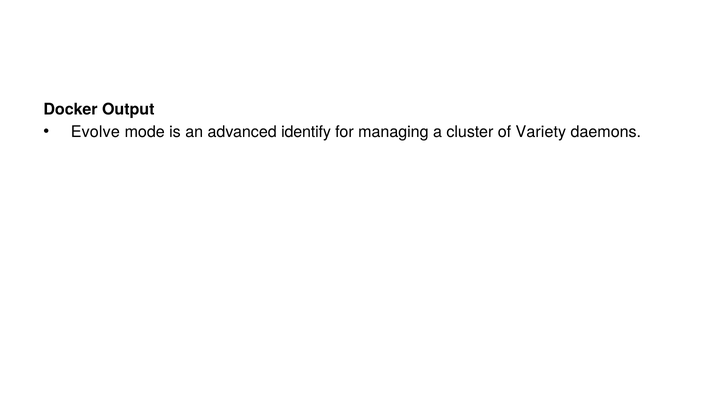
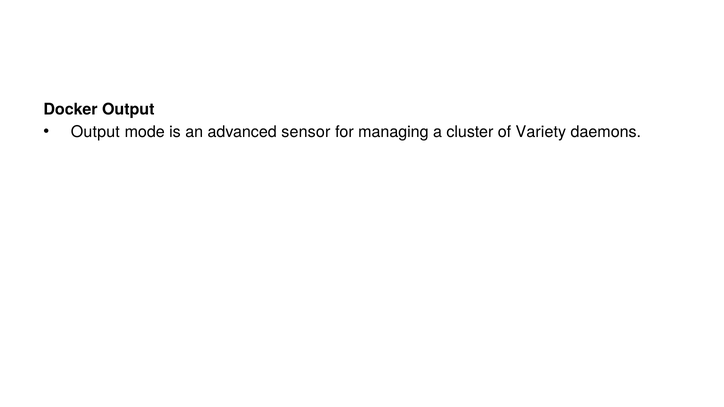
Evolve at (95, 132): Evolve -> Output
identify: identify -> sensor
